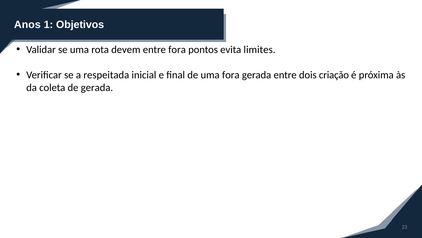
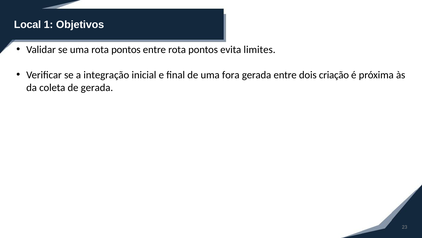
Anos: Anos -> Local
uma rota devem: devem -> pontos
entre fora: fora -> rota
respeitada: respeitada -> integração
